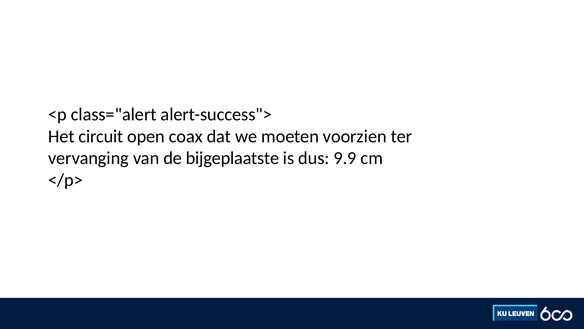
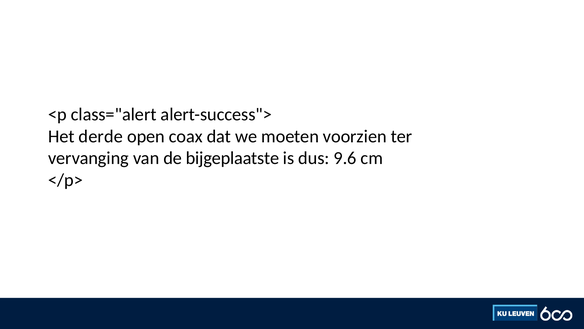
circuit: circuit -> derde
9.9: 9.9 -> 9.6
